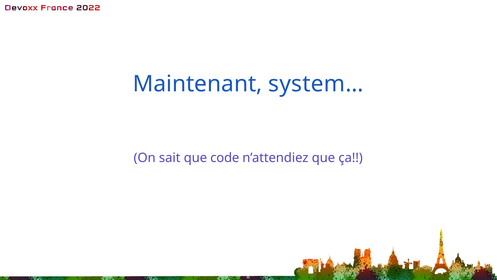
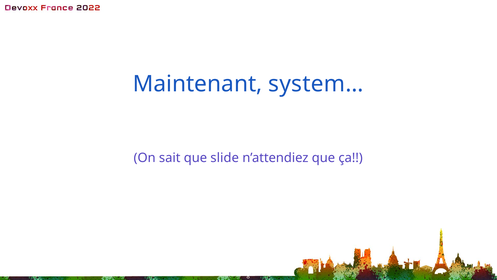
code: code -> slide
